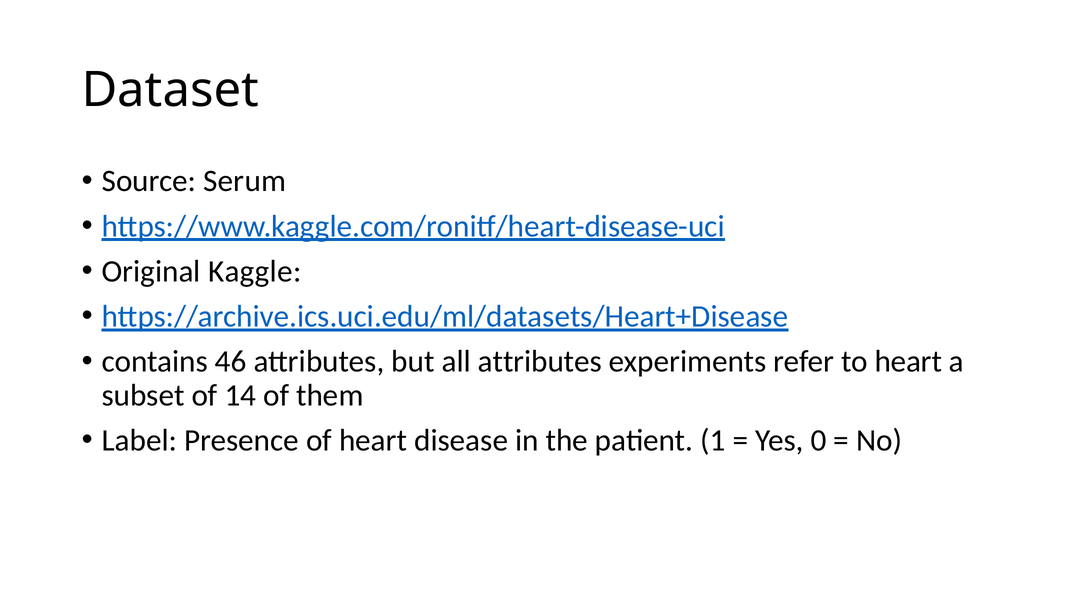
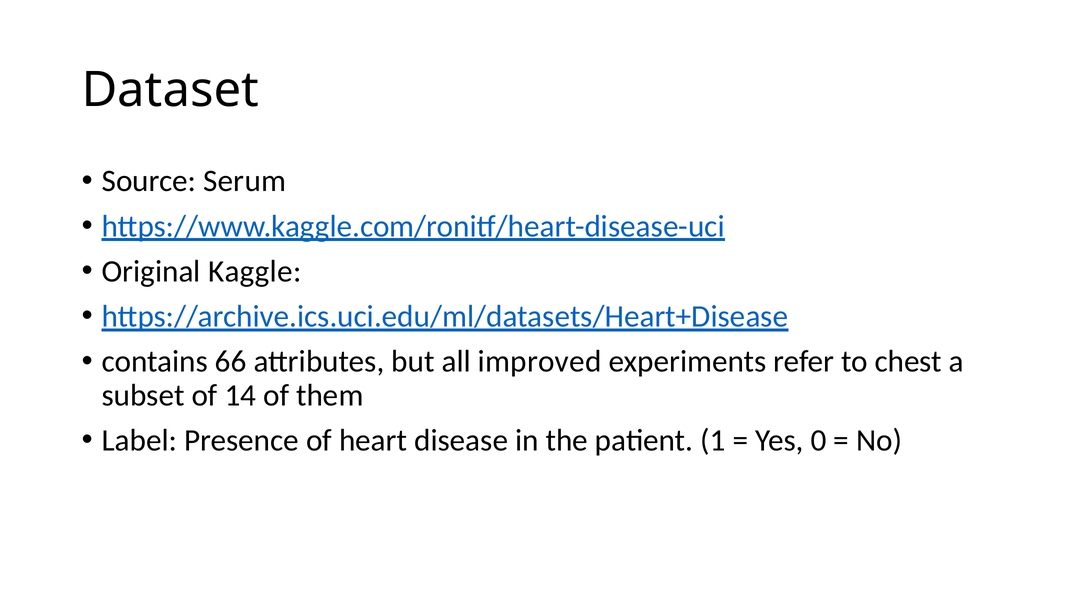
46: 46 -> 66
all attributes: attributes -> improved
to heart: heart -> chest
